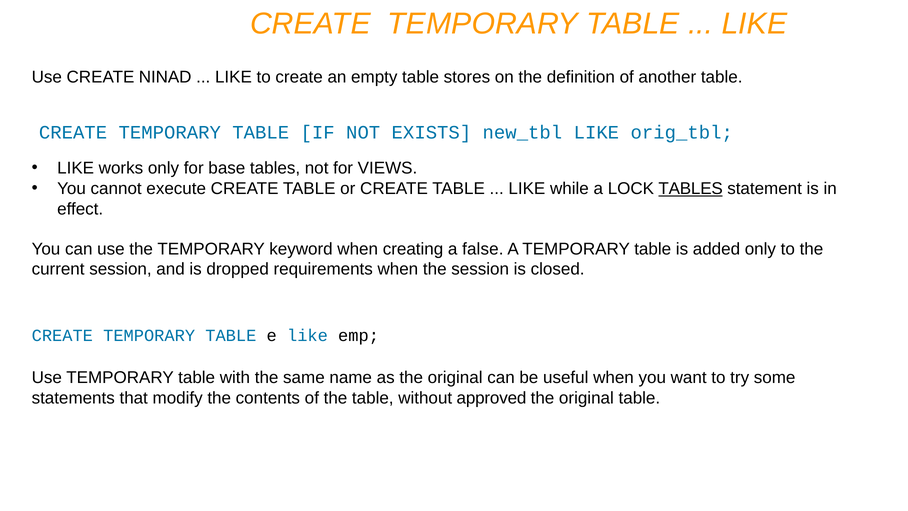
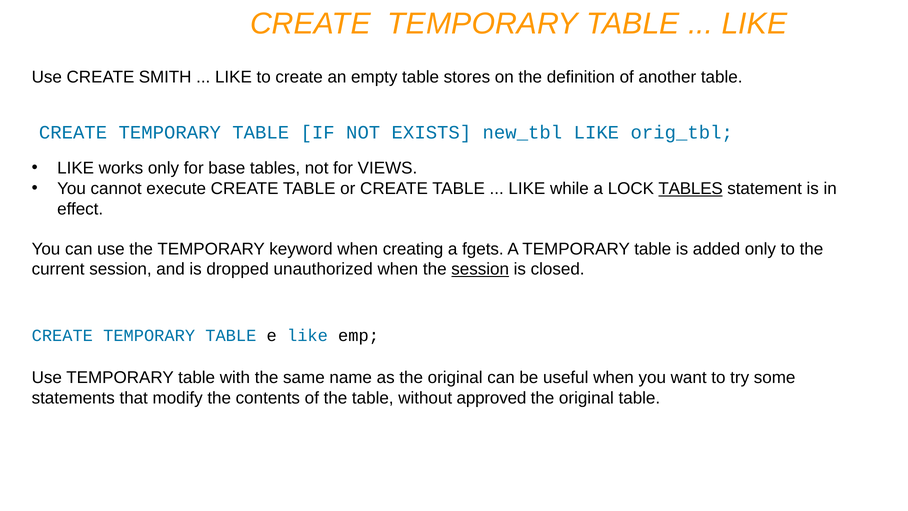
NINAD: NINAD -> SMITH
false: false -> fgets
requirements: requirements -> unauthorized
session at (480, 269) underline: none -> present
